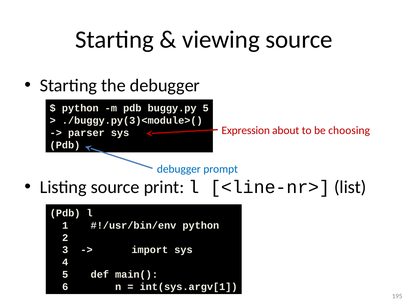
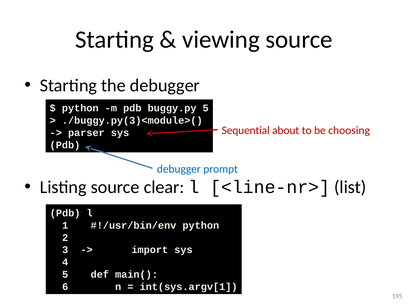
Expression: Expression -> Sequential
print: print -> clear
